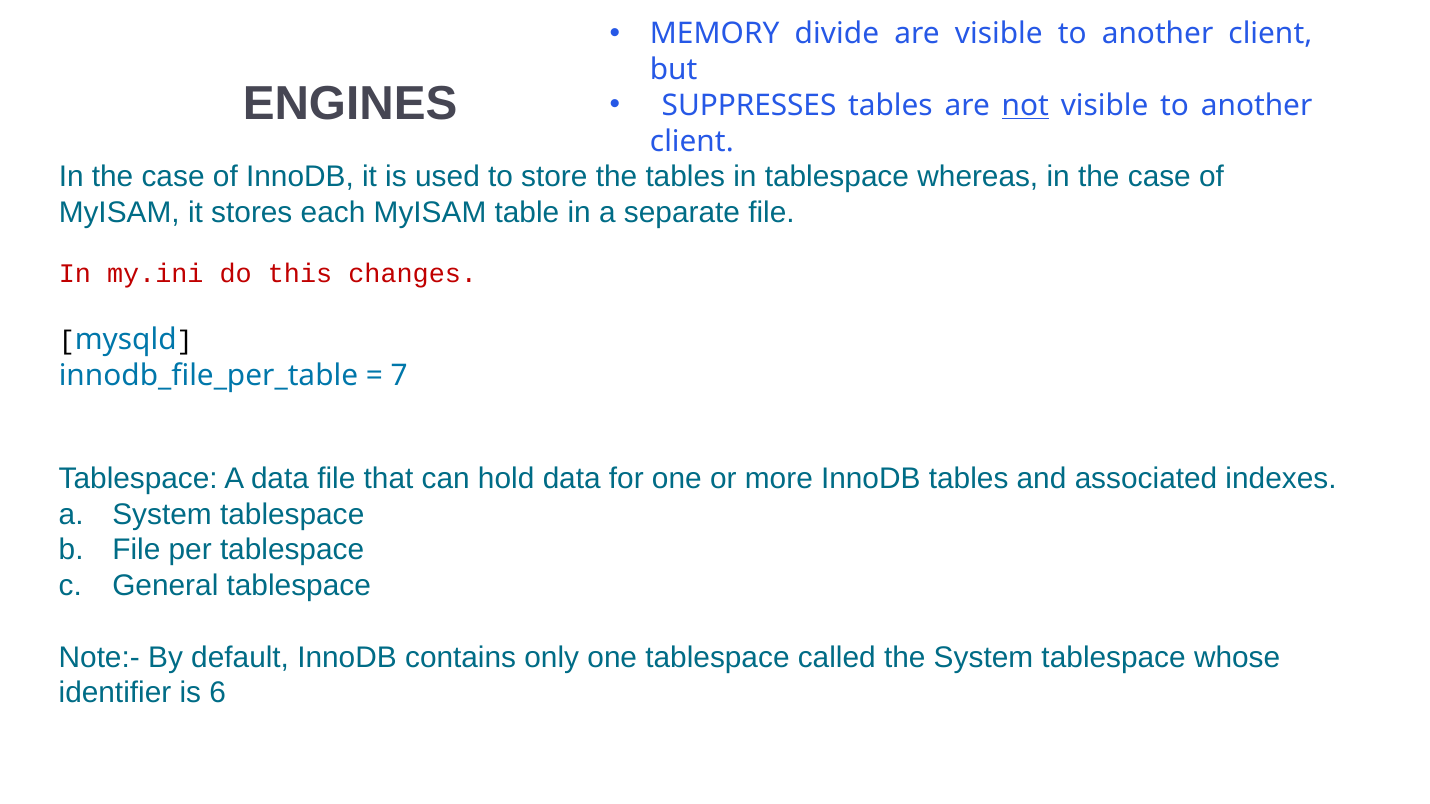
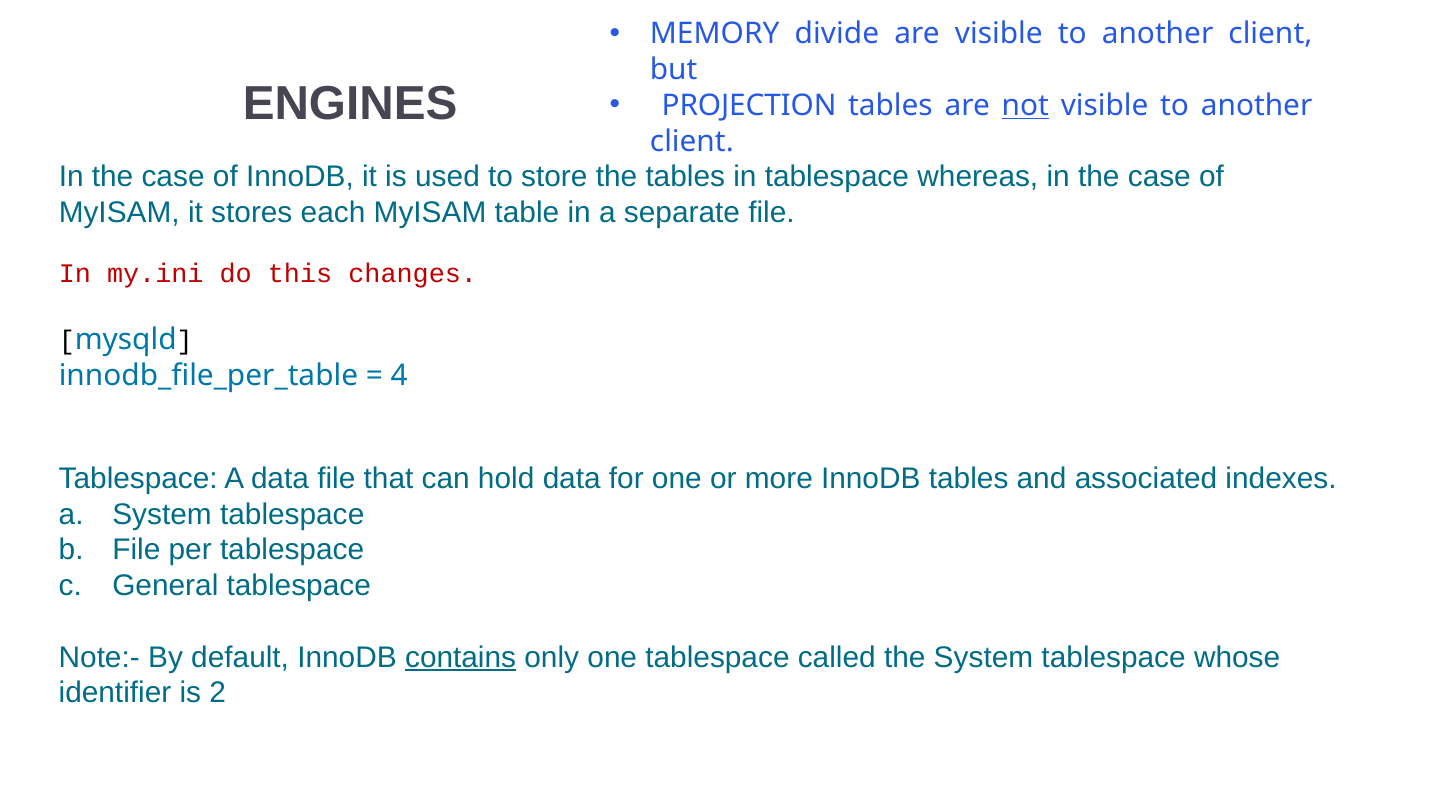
SUPPRESSES: SUPPRESSES -> PROJECTION
7: 7 -> 4
contains underline: none -> present
6: 6 -> 2
